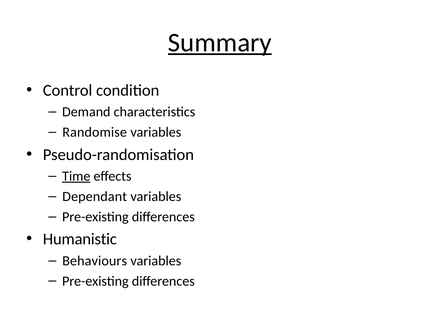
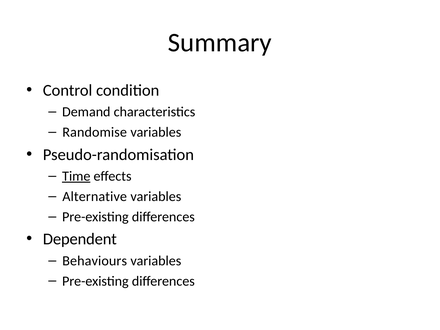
Summary underline: present -> none
Dependant: Dependant -> Alternative
Humanistic: Humanistic -> Dependent
